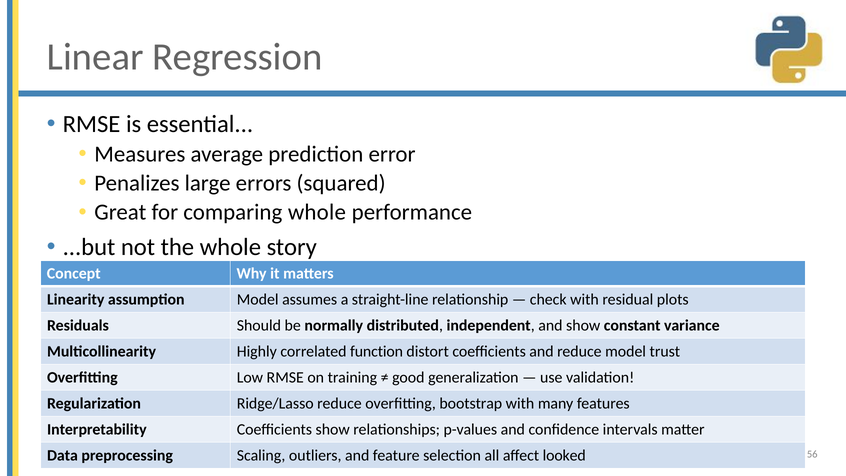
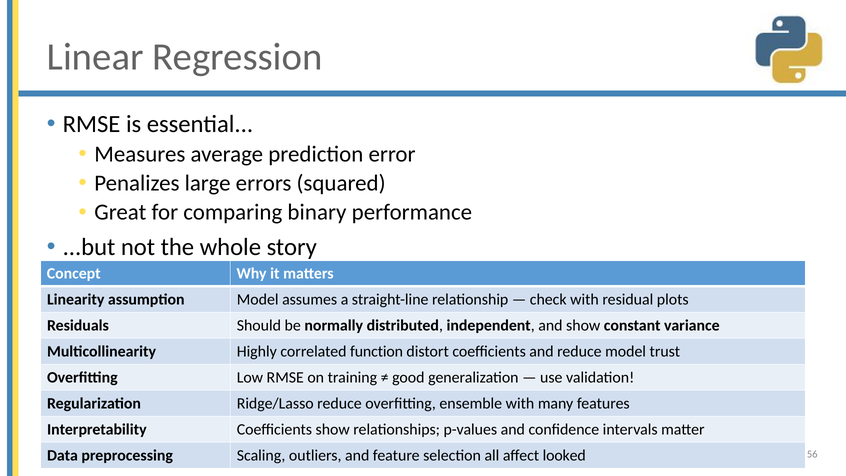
comparing whole: whole -> binary
bootstrap: bootstrap -> ensemble
